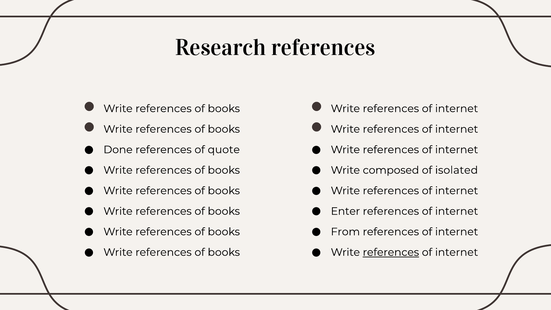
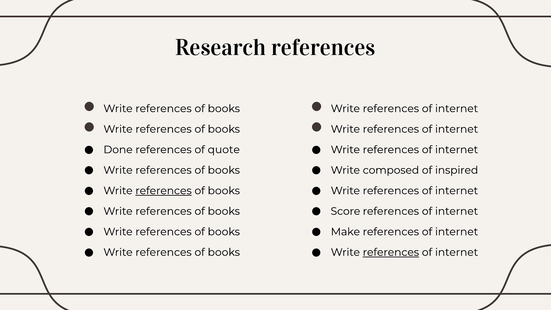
isolated: isolated -> inspired
references at (164, 191) underline: none -> present
Enter: Enter -> Score
From: From -> Make
